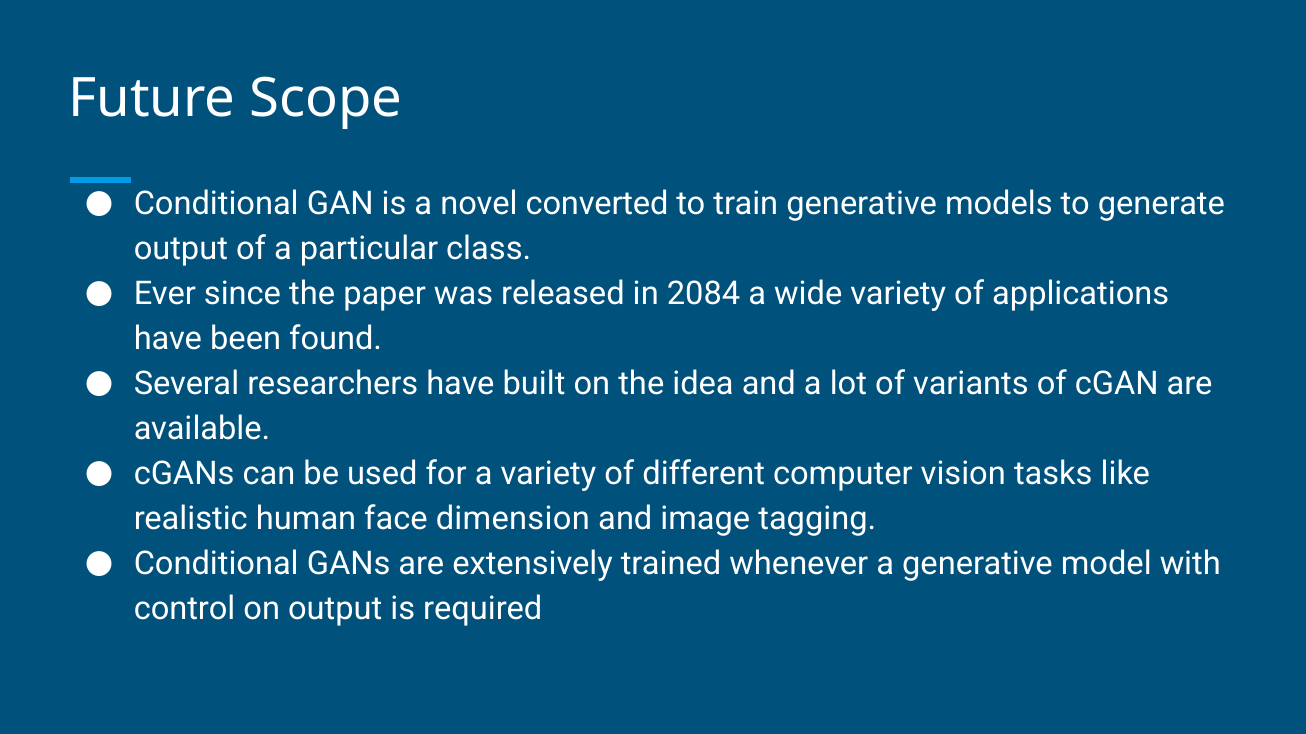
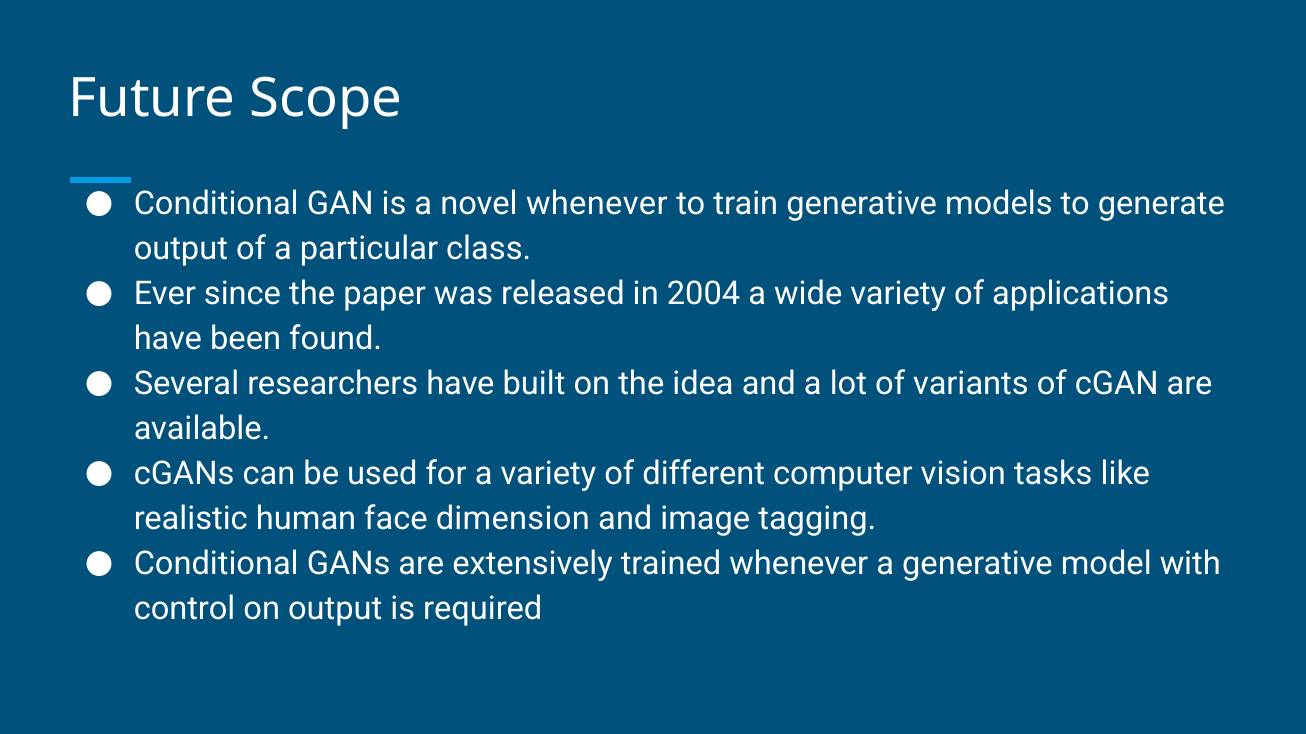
novel converted: converted -> whenever
2084: 2084 -> 2004
